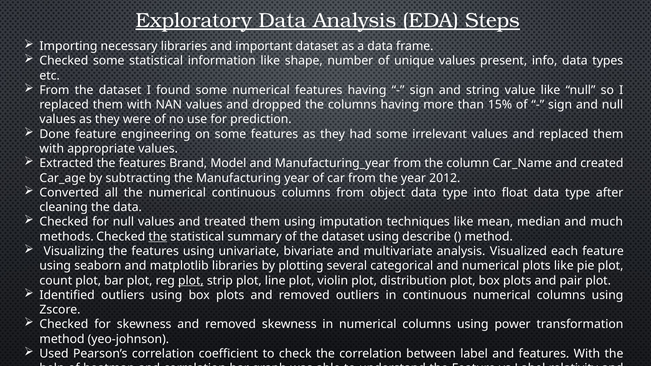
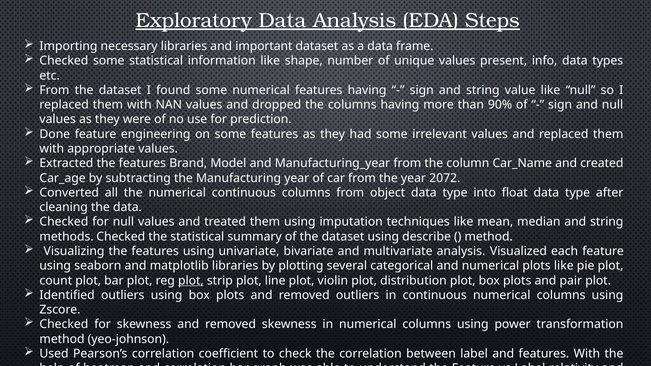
15%: 15% -> 90%
2012: 2012 -> 2072
median and much: much -> string
the at (158, 237) underline: present -> none
